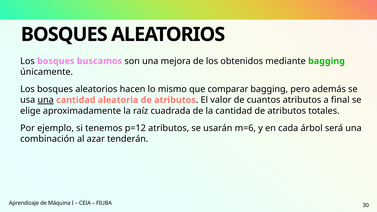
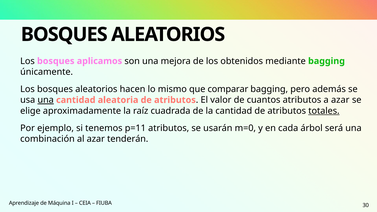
buscamos: buscamos -> aplicamos
a final: final -> azar
totales underline: none -> present
p=12: p=12 -> p=11
m=6: m=6 -> m=0
